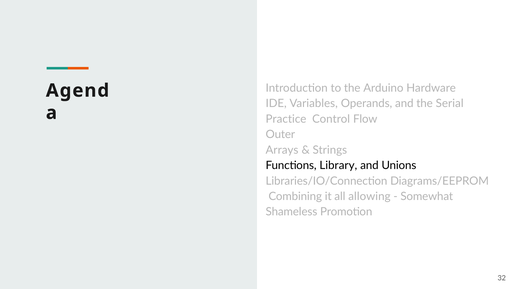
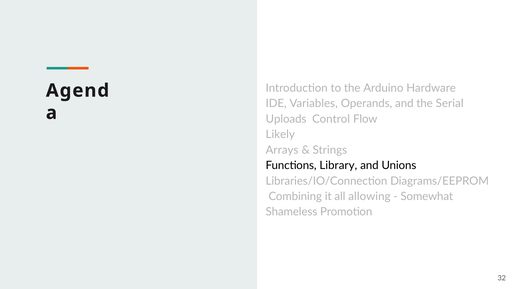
Practice: Practice -> Uploads
Outer: Outer -> Likely
